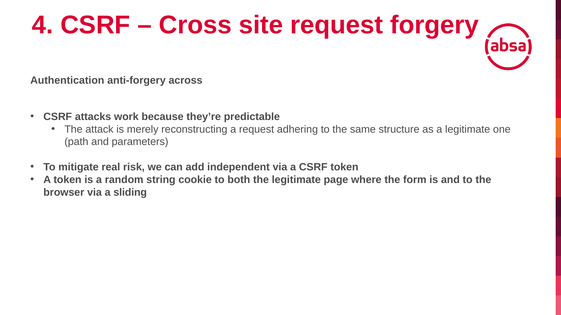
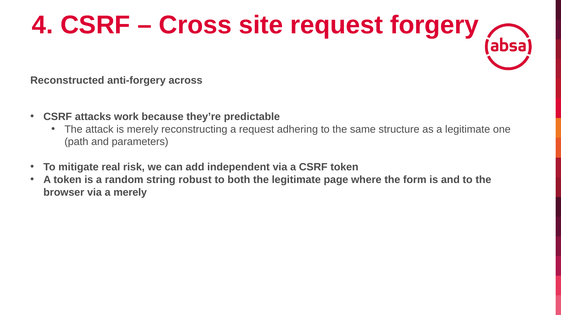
Authentication: Authentication -> Reconstructed
cookie: cookie -> robust
a sliding: sliding -> merely
